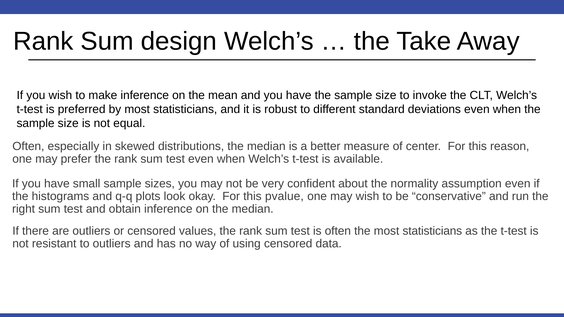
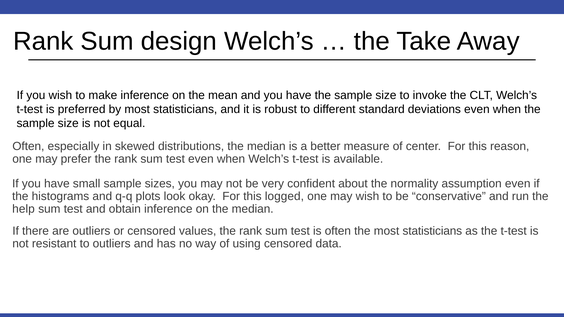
pvalue: pvalue -> logged
right: right -> help
